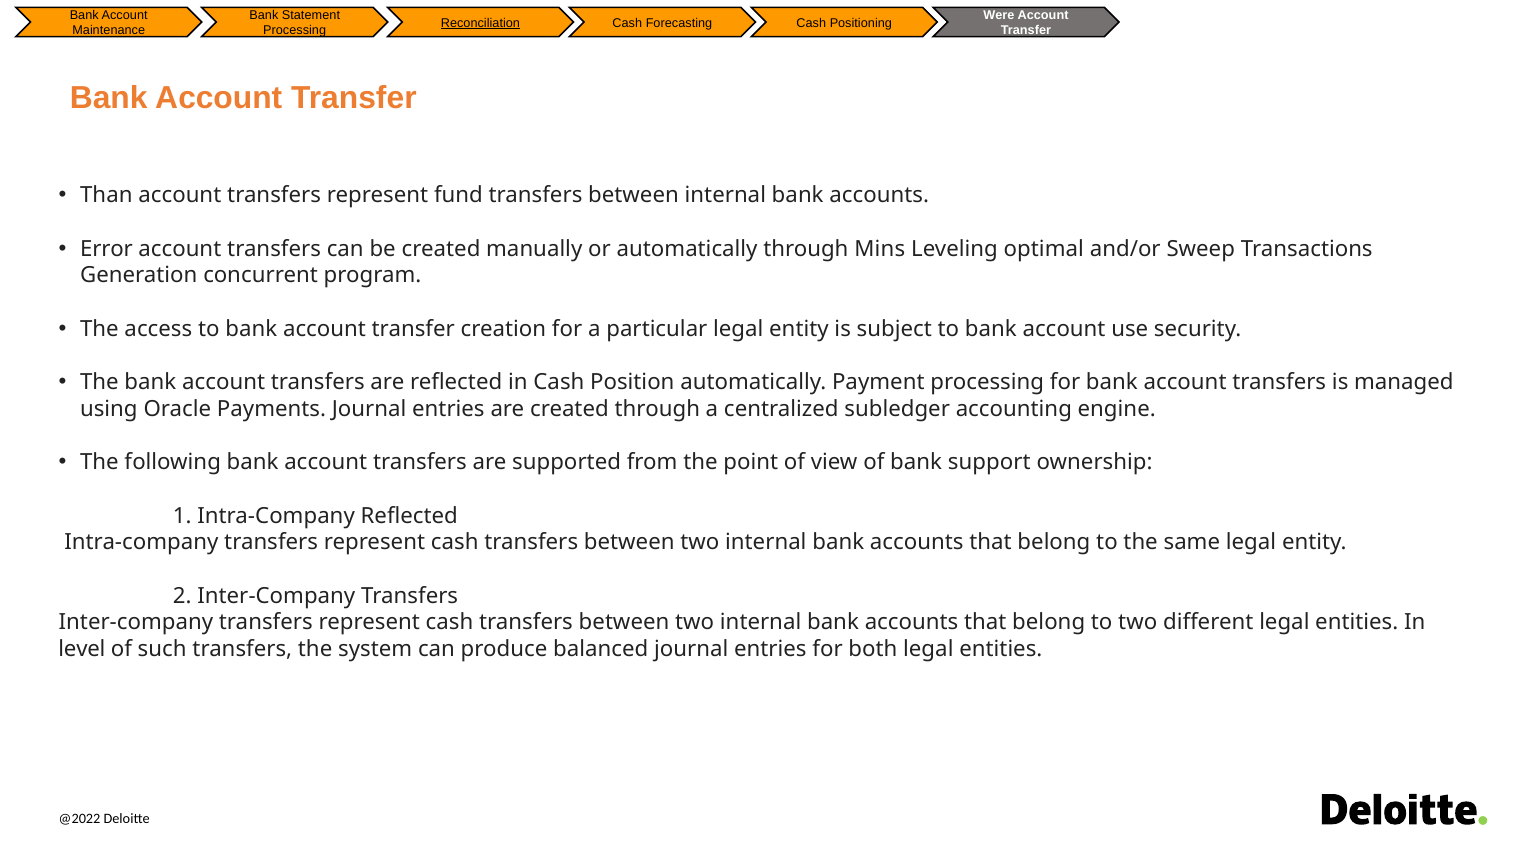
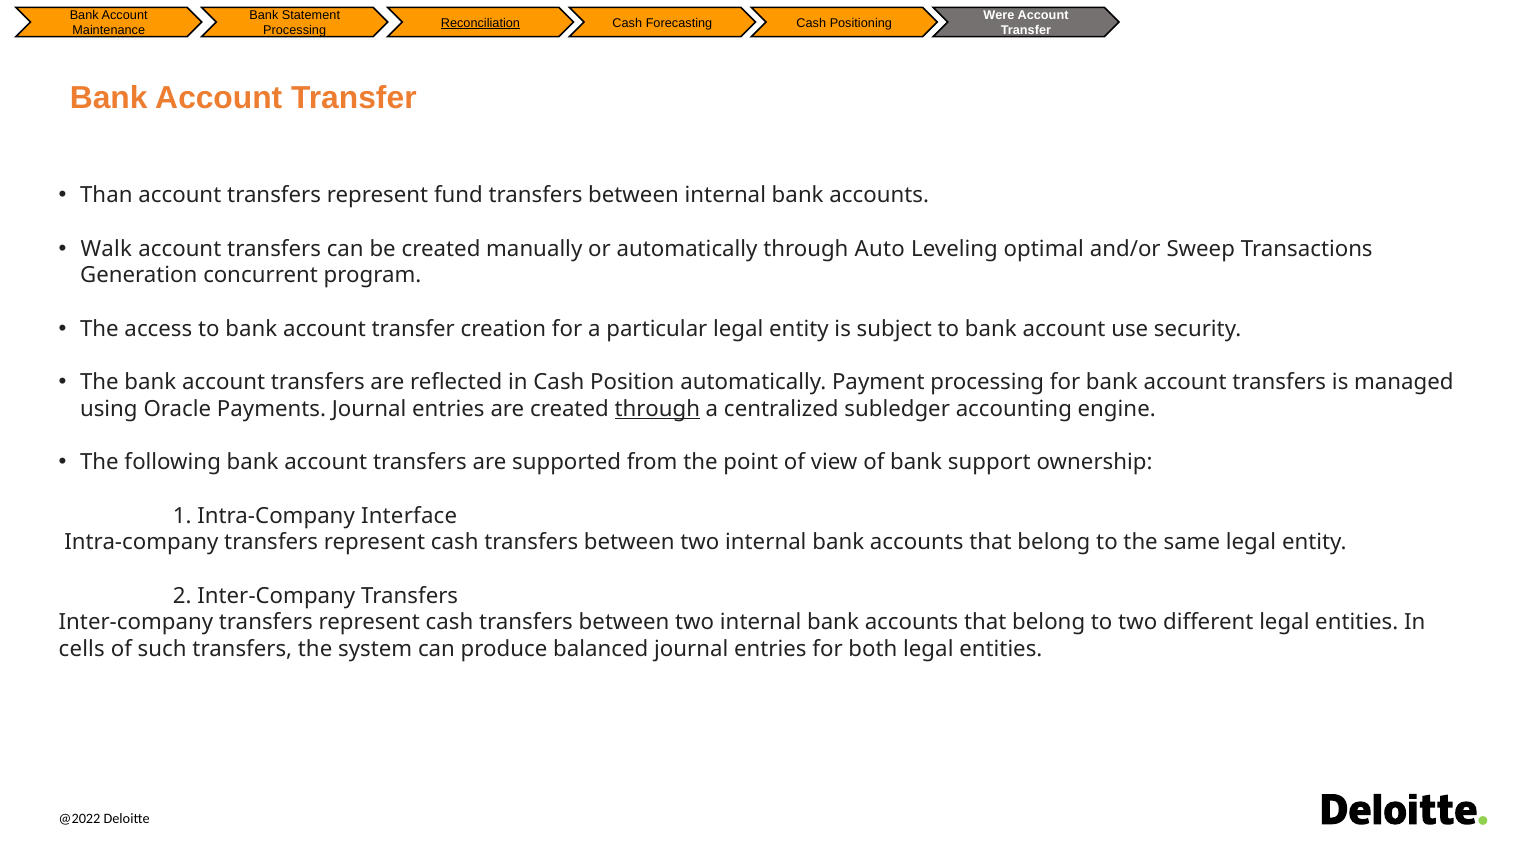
Error: Error -> Walk
Mins: Mins -> Auto
through at (657, 409) underline: none -> present
Intra-Company Reflected: Reflected -> Interface
level: level -> cells
